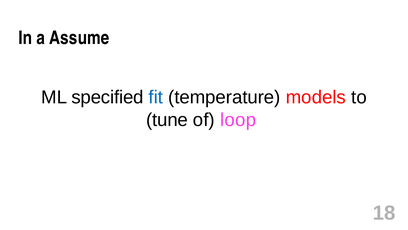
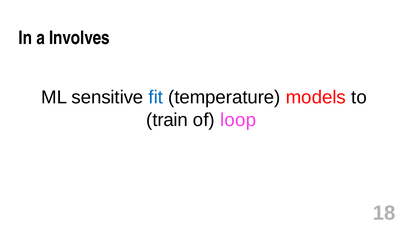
Assume: Assume -> Involves
specified: specified -> sensitive
tune: tune -> train
